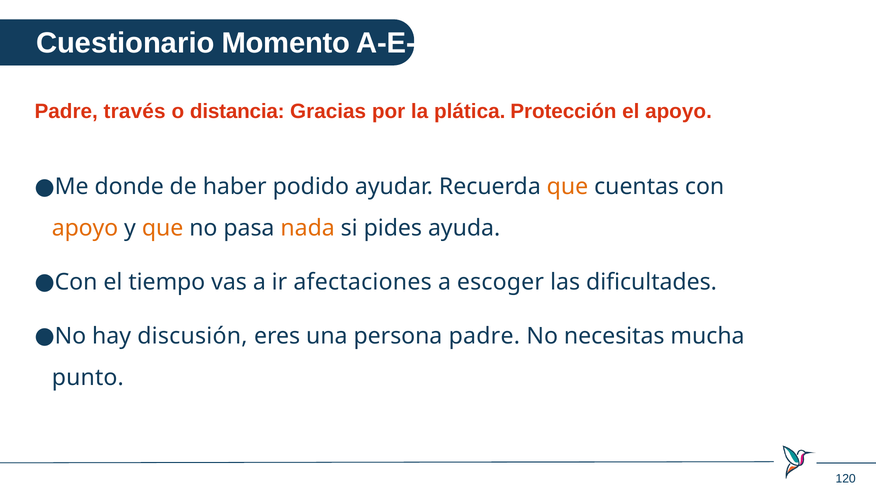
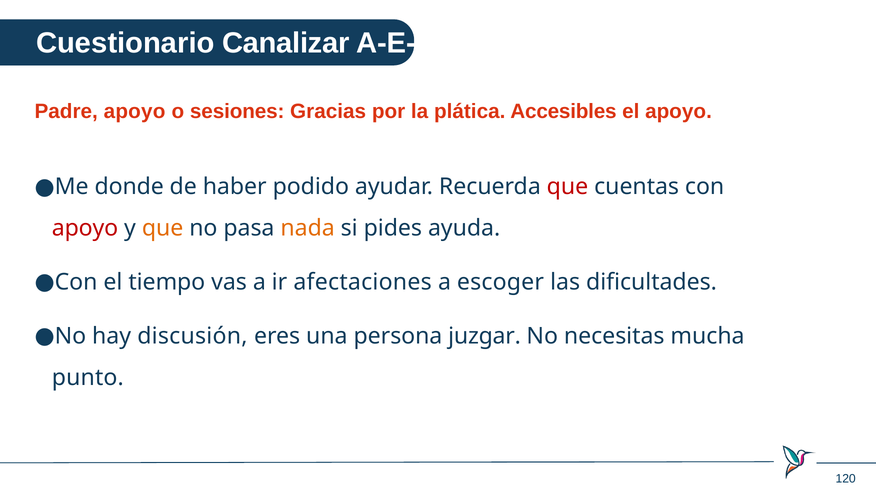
Momento: Momento -> Canalizar
Padre través: través -> apoyo
distancia: distancia -> sesiones
Protección: Protección -> Accesibles
que at (567, 187) colour: orange -> red
apoyo at (85, 228) colour: orange -> red
persona padre: padre -> juzgar
